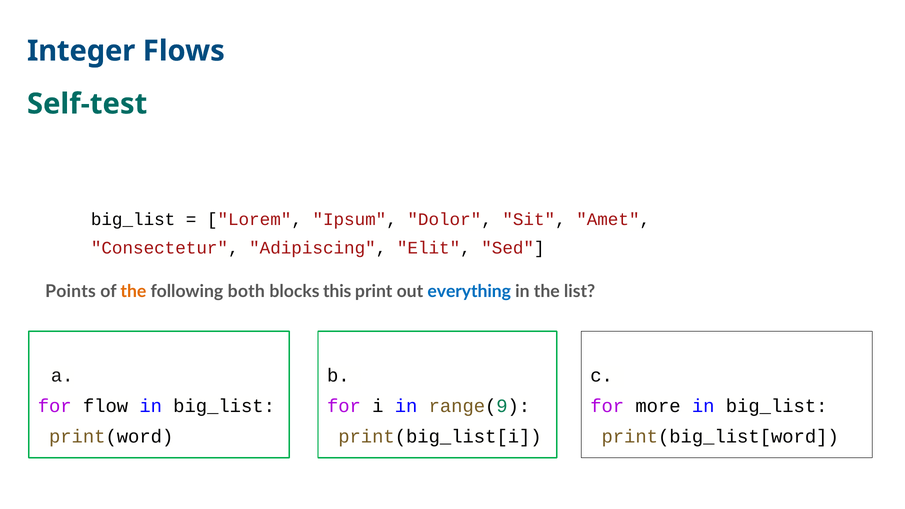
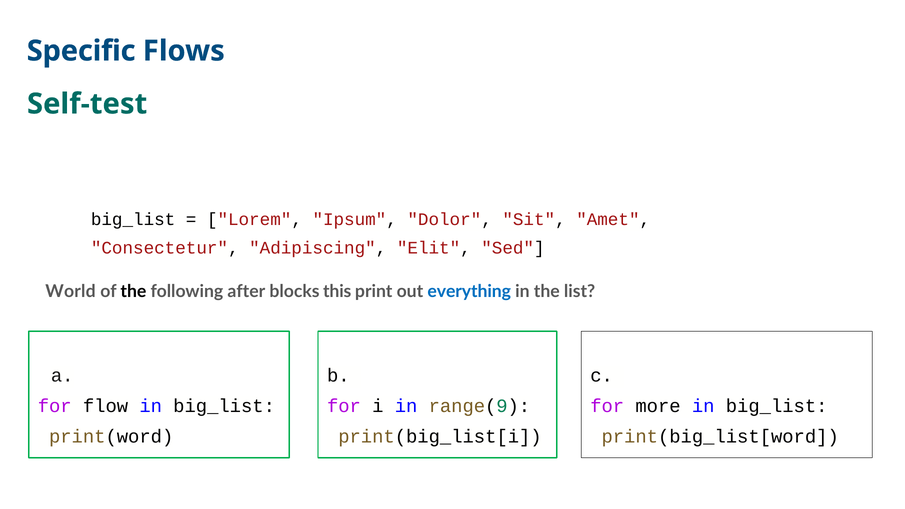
Integer: Integer -> Specific
Points: Points -> World
the at (133, 291) colour: orange -> black
both: both -> after
